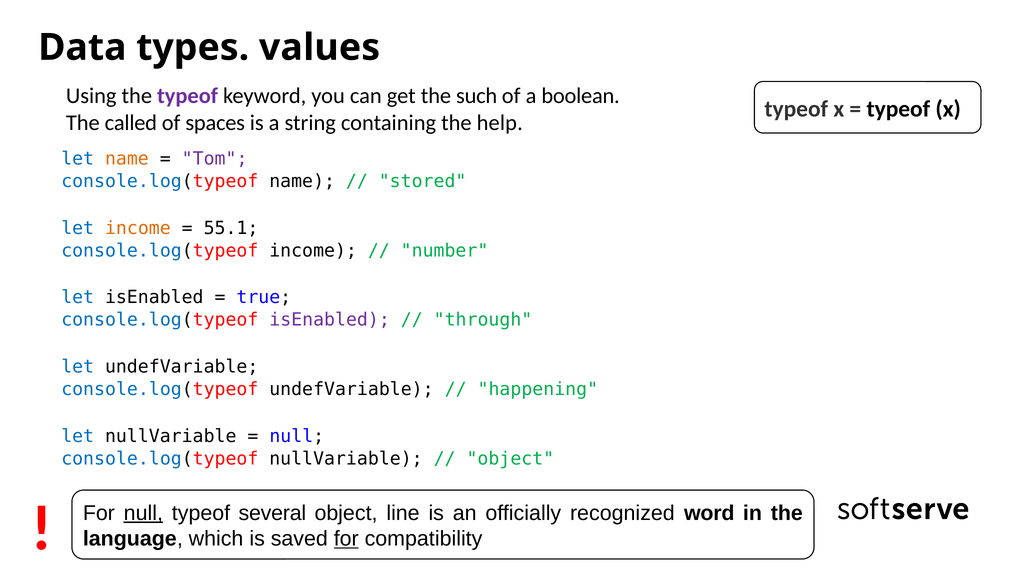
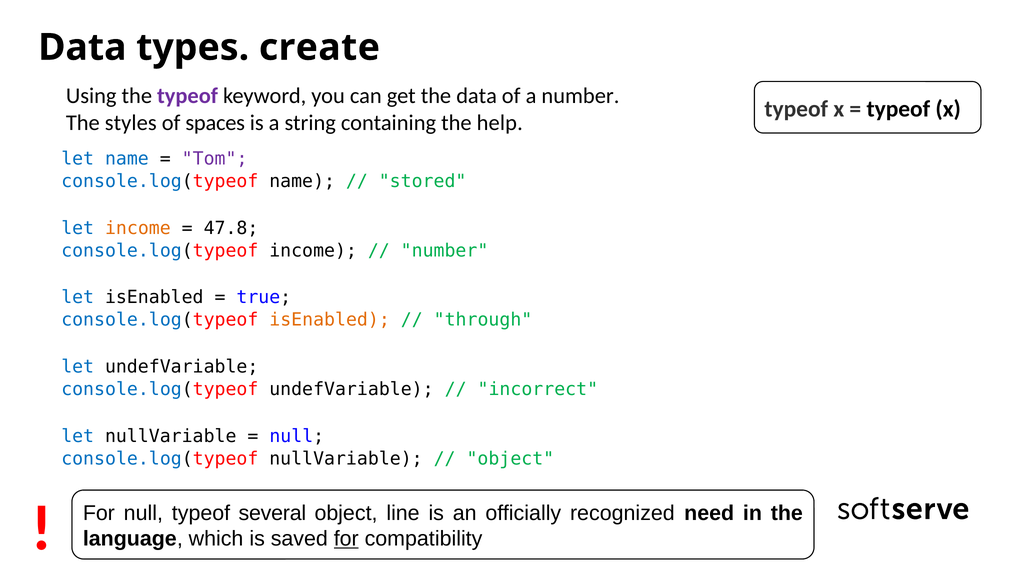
values: values -> create
the such: such -> data
a boolean: boolean -> number
called: called -> styles
name at (127, 159) colour: orange -> blue
55.1: 55.1 -> 47.8
isEnabled at (330, 320) colour: purple -> orange
happening: happening -> incorrect
null at (143, 513) underline: present -> none
word: word -> need
